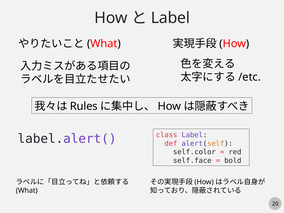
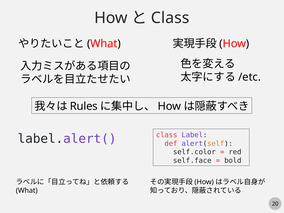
Label at (170, 18): Label -> Class
